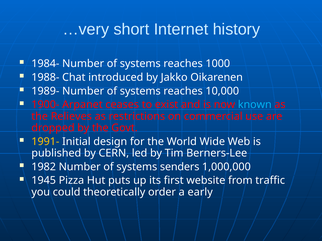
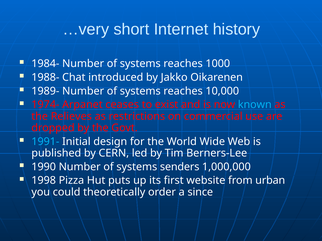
1900-: 1900- -> 1974-
1991- colour: yellow -> light blue
1982: 1982 -> 1990
1945: 1945 -> 1998
traffic: traffic -> urban
early: early -> since
